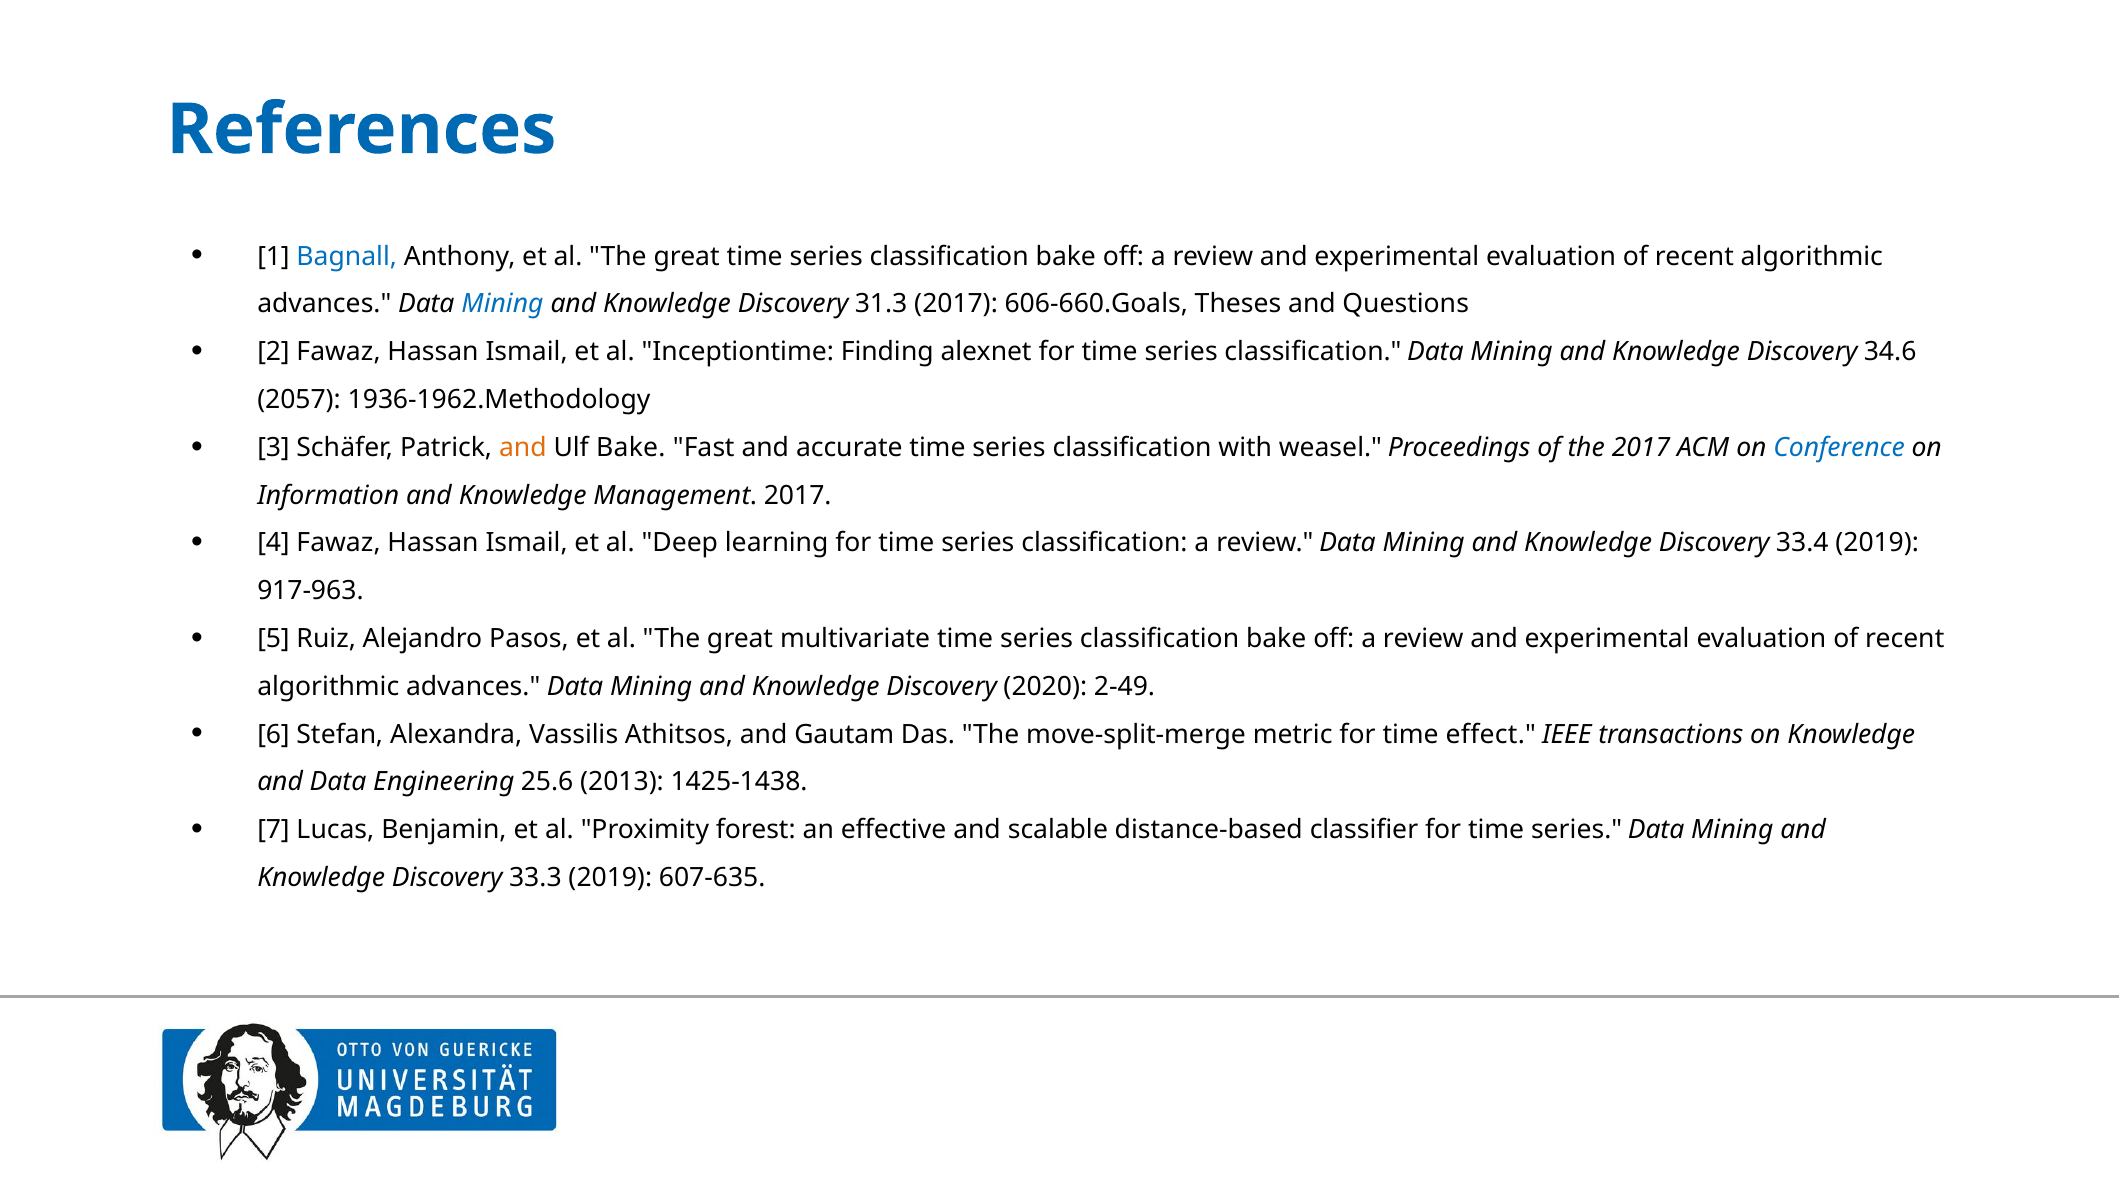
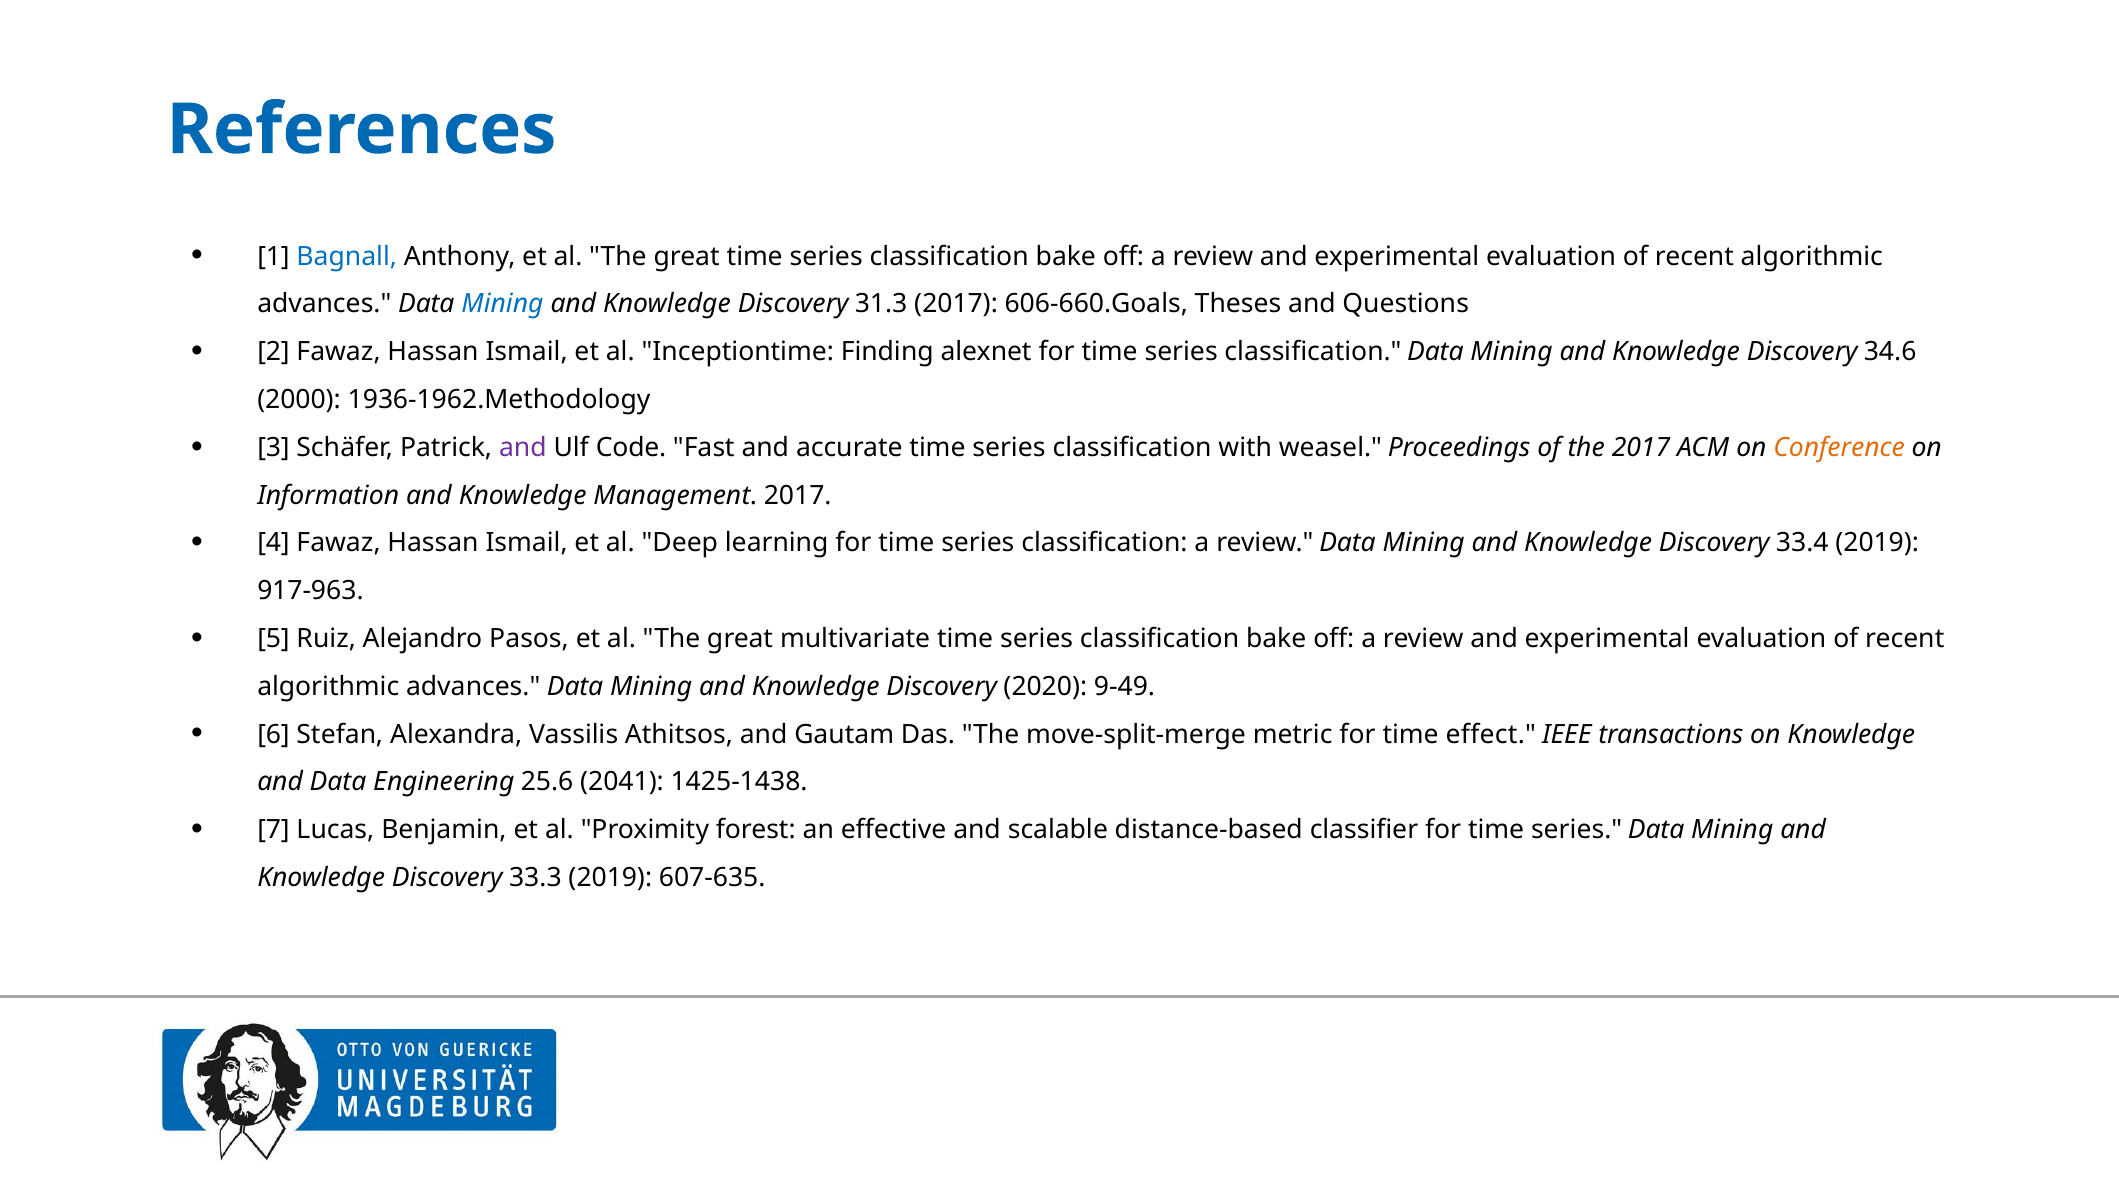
2057: 2057 -> 2000
and at (523, 447) colour: orange -> purple
Ulf Bake: Bake -> Code
Conference colour: blue -> orange
2-49: 2-49 -> 9-49
2013: 2013 -> 2041
